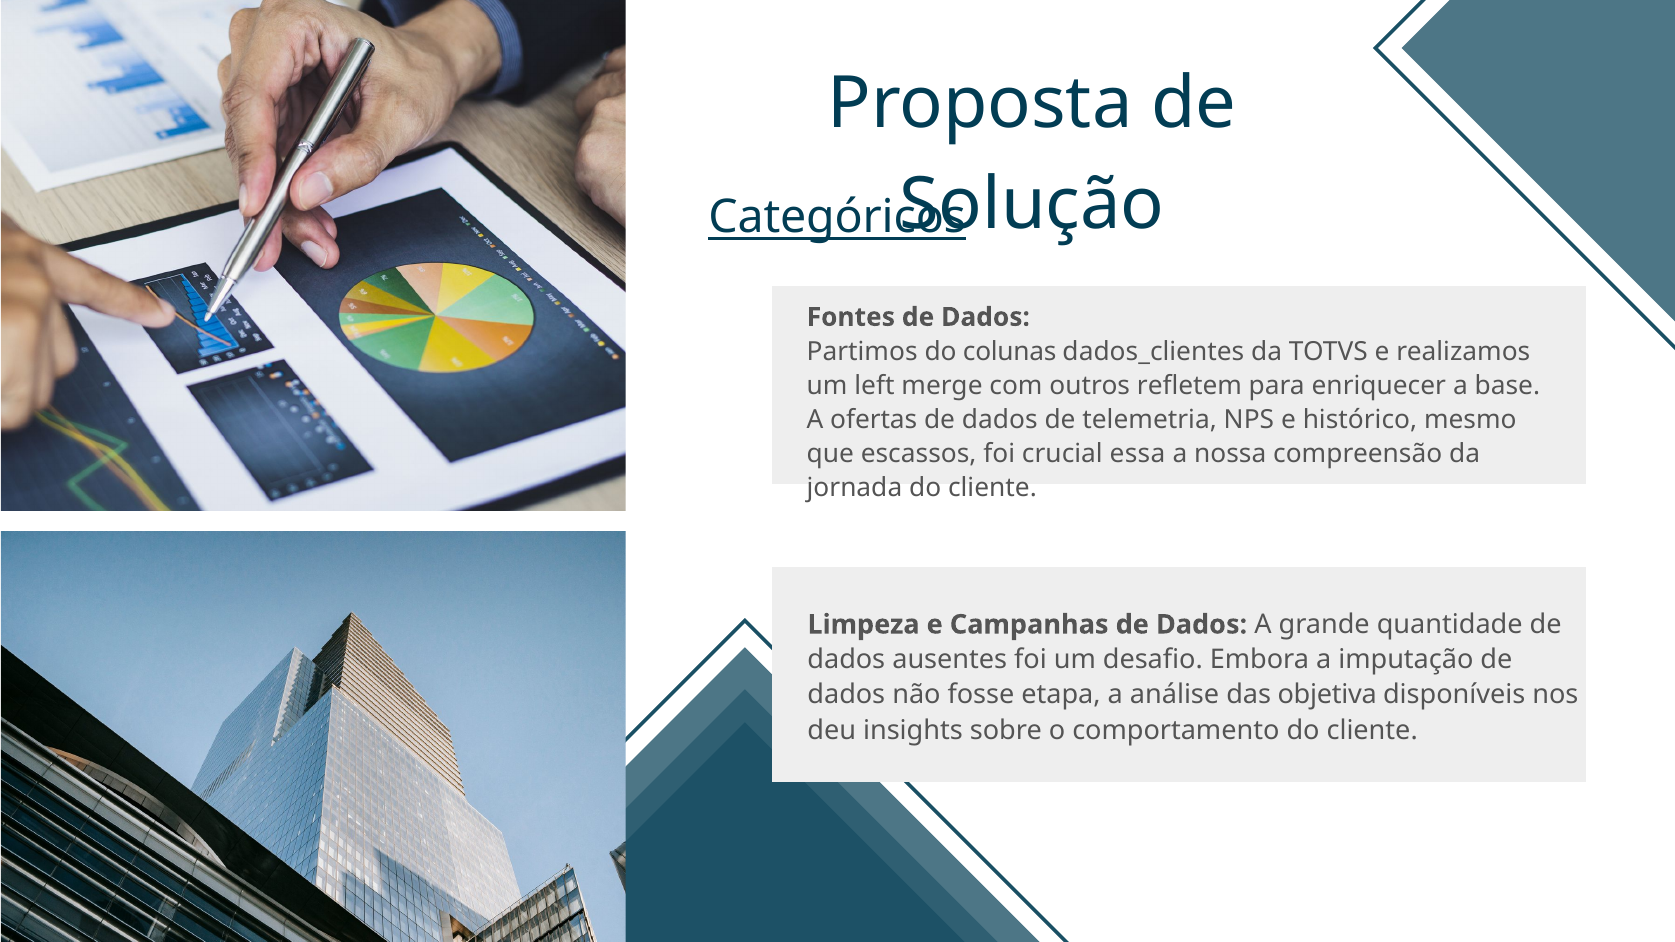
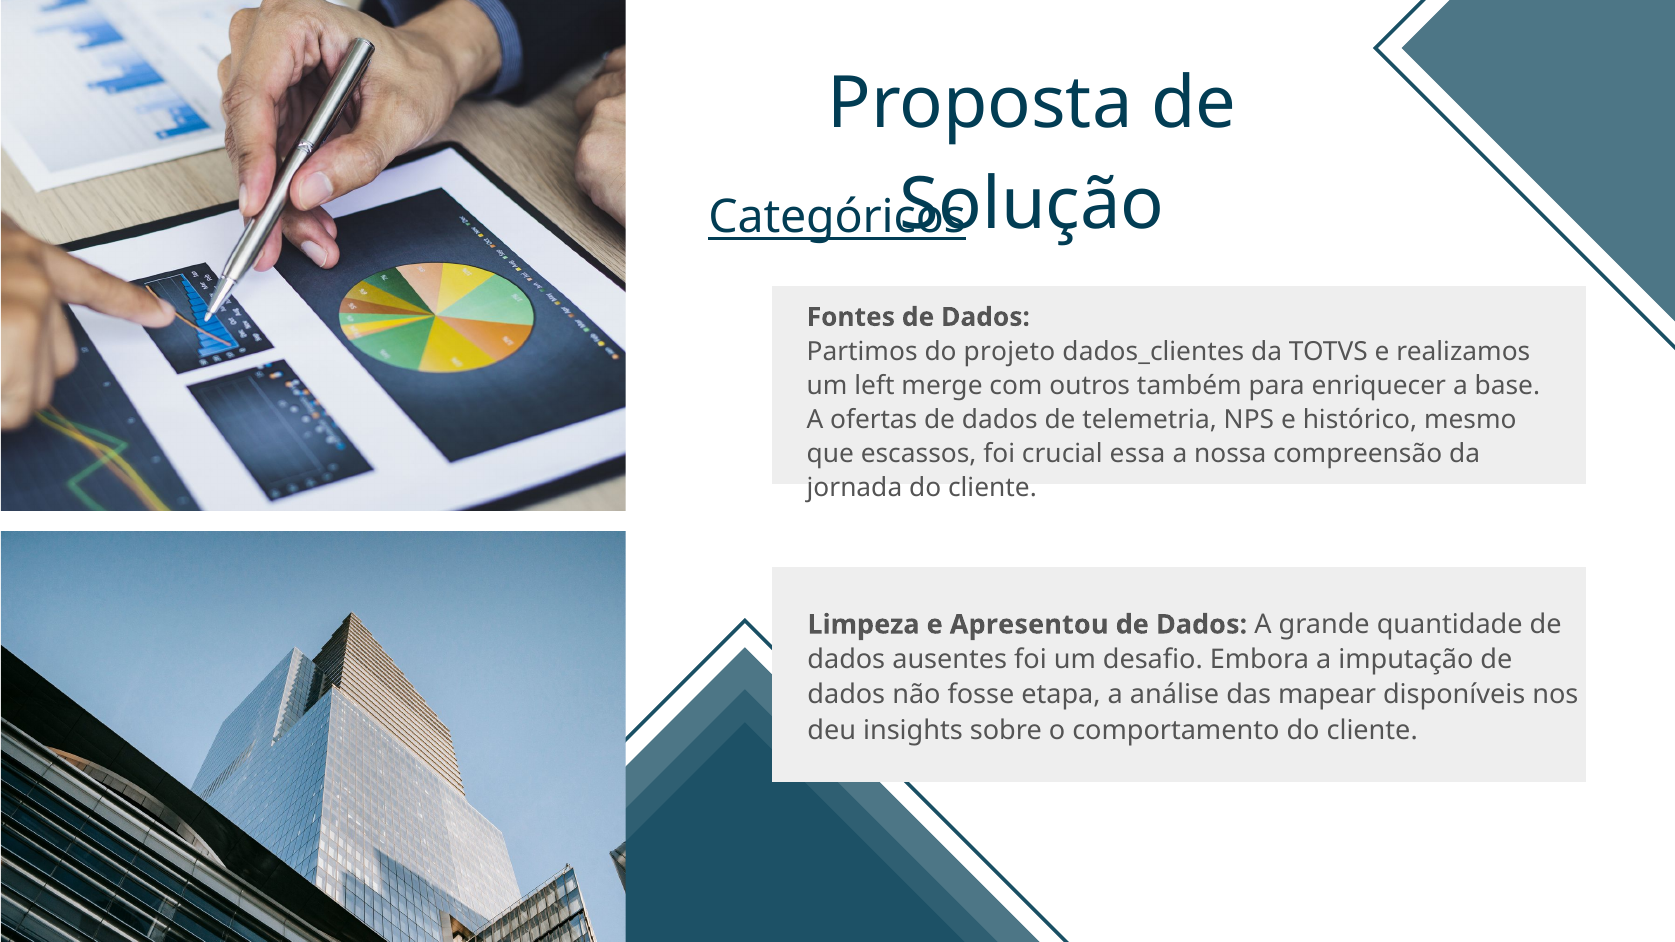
colunas: colunas -> projeto
refletem: refletem -> também
Campanhas: Campanhas -> Apresentou
objetiva: objetiva -> mapear
